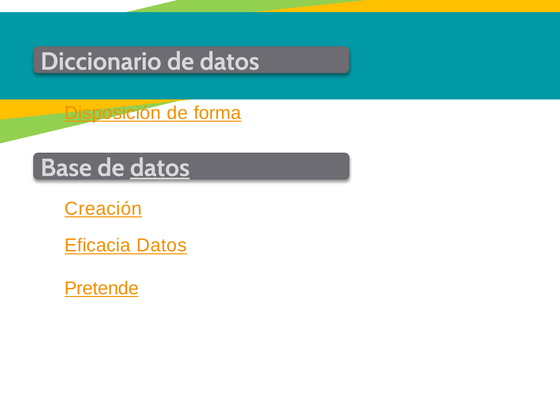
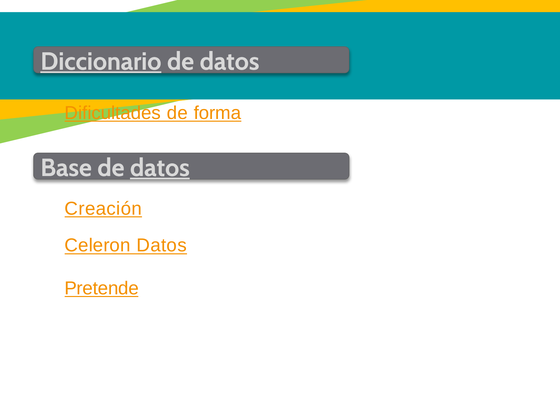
Diccionario underline: none -> present
Disposición: Disposición -> Dificultades
Eficacia: Eficacia -> Celeron
